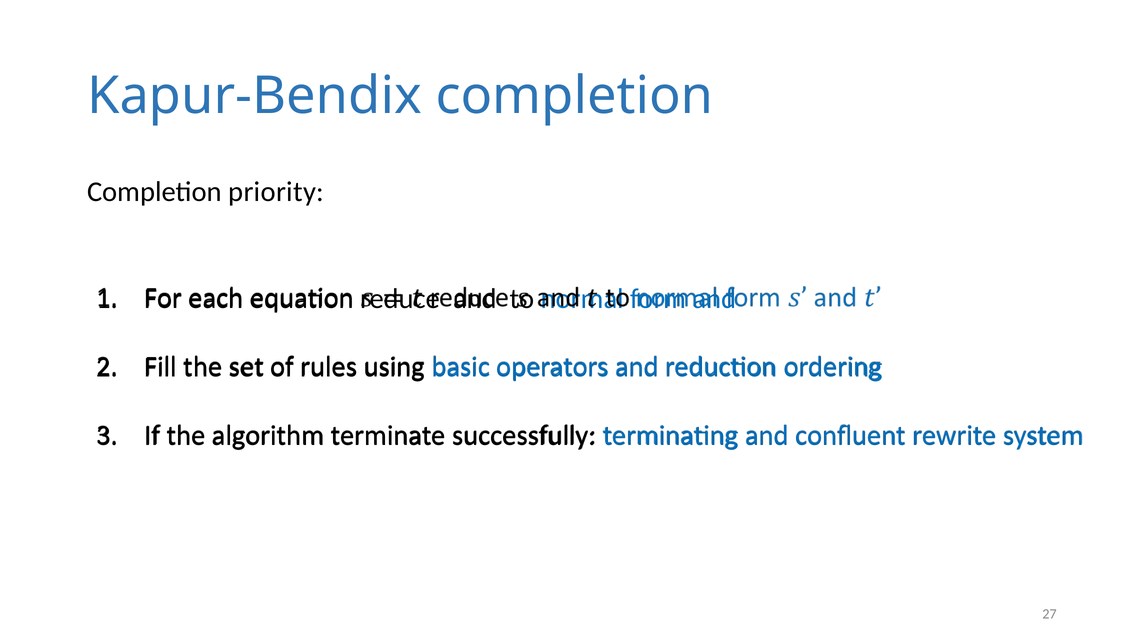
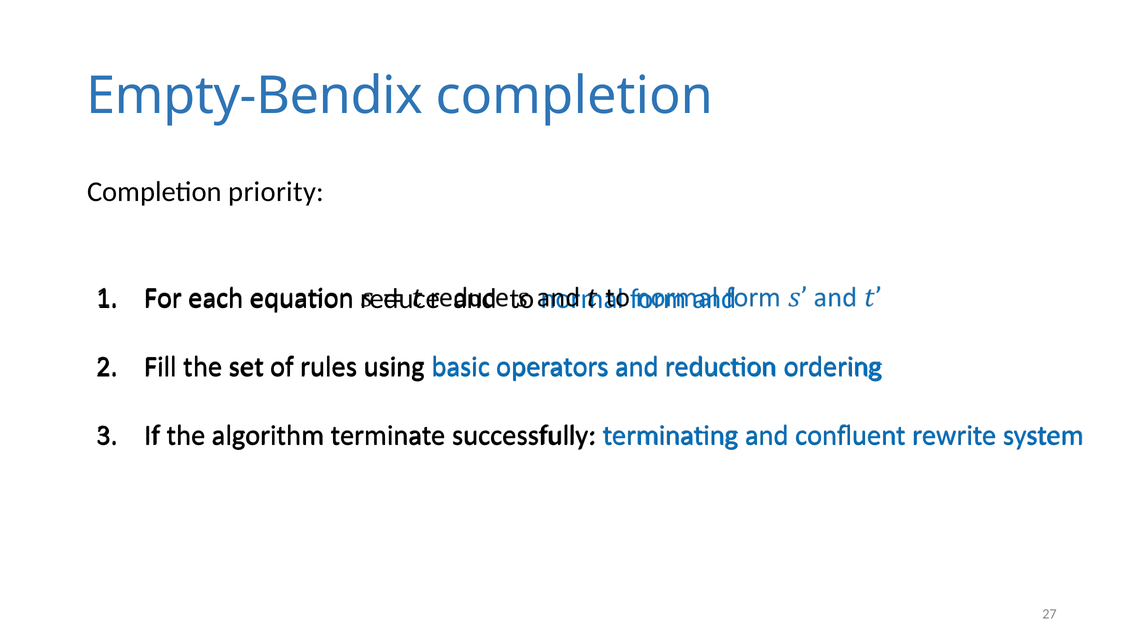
Kapur-Bendix: Kapur-Bendix -> Empty-Bendix
